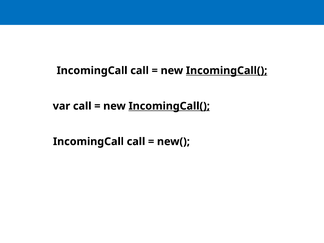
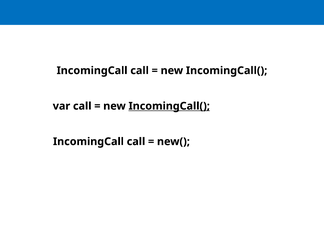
IncomingCall( at (227, 71) underline: present -> none
